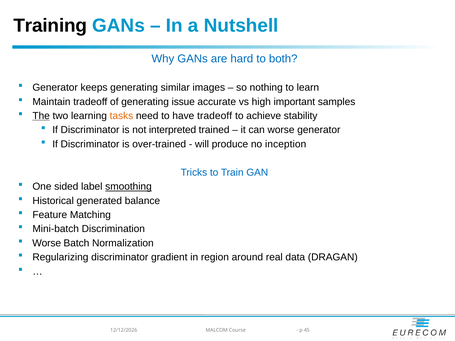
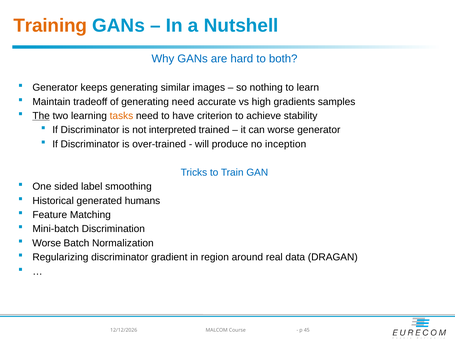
Training colour: black -> orange
generating issue: issue -> need
important: important -> gradients
have tradeoff: tradeoff -> criterion
smoothing underline: present -> none
balance: balance -> humans
